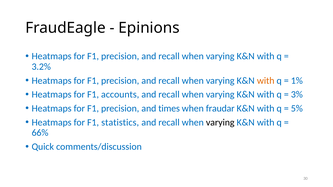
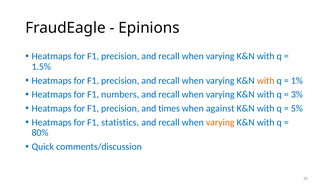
3.2%: 3.2% -> 1.5%
accounts: accounts -> numbers
fraudar: fraudar -> against
varying at (220, 123) colour: black -> orange
66%: 66% -> 80%
